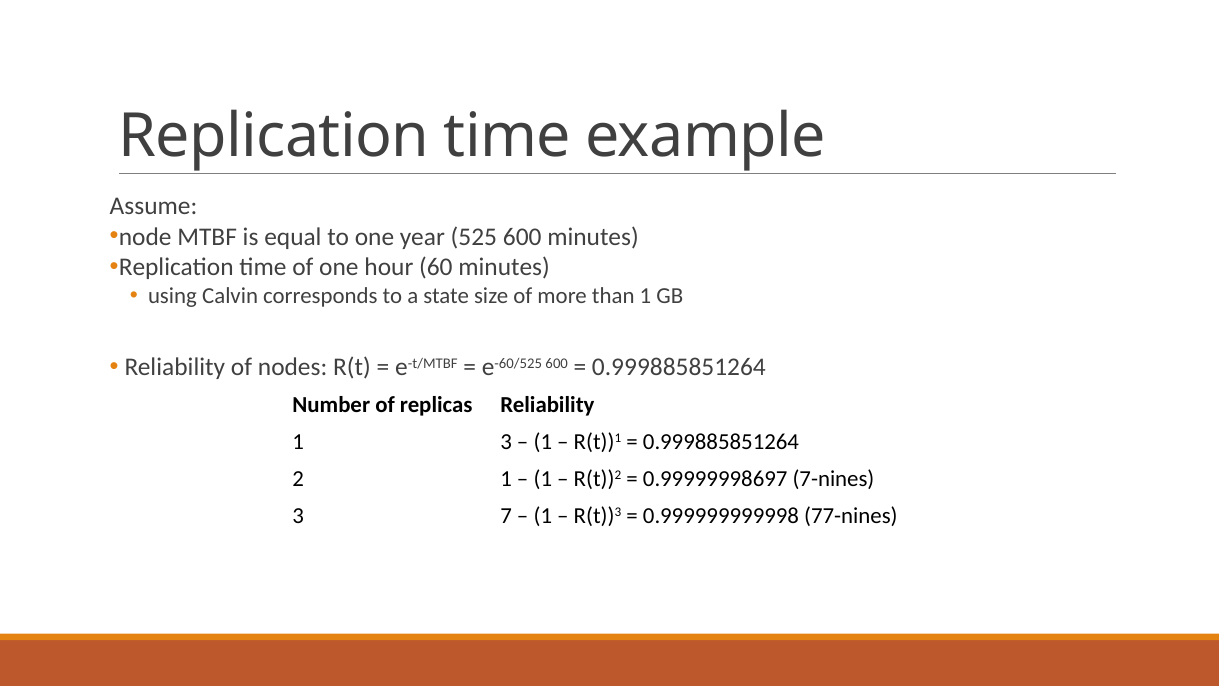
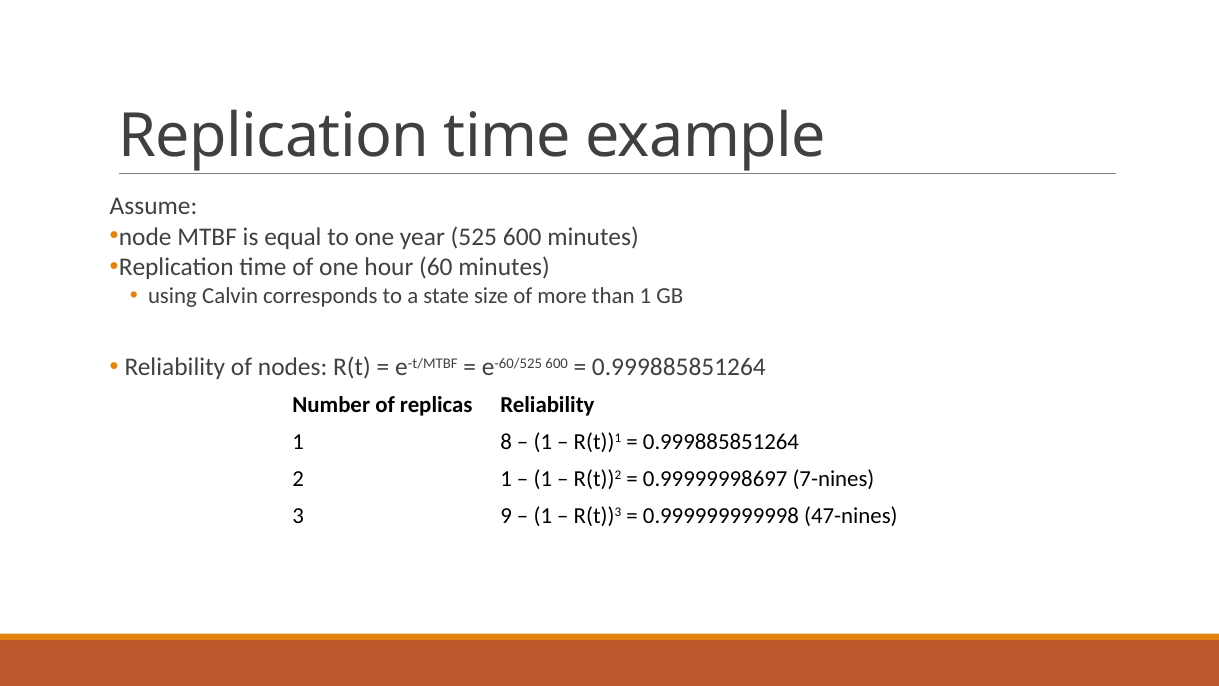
1 3: 3 -> 8
7: 7 -> 9
77-nines: 77-nines -> 47-nines
